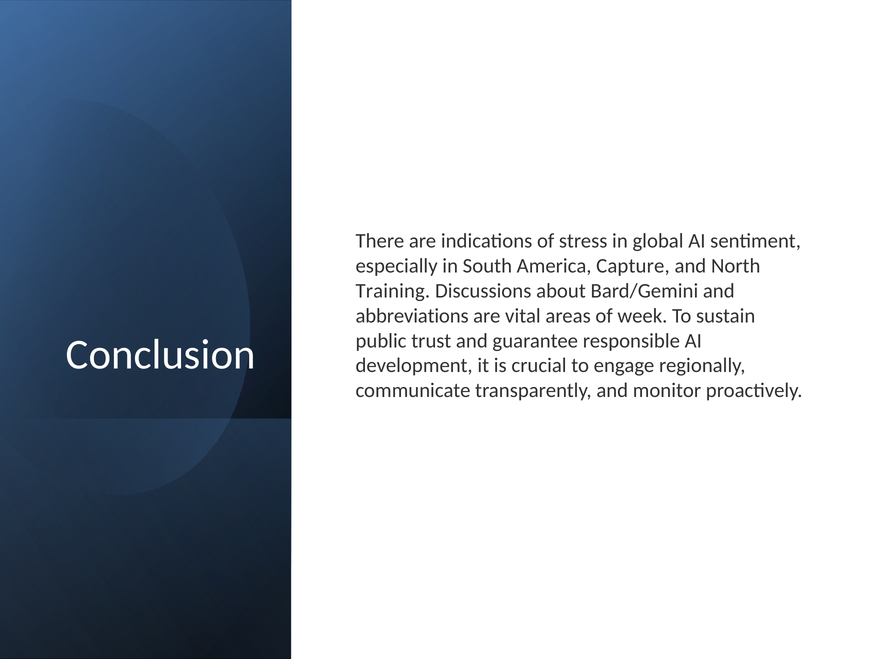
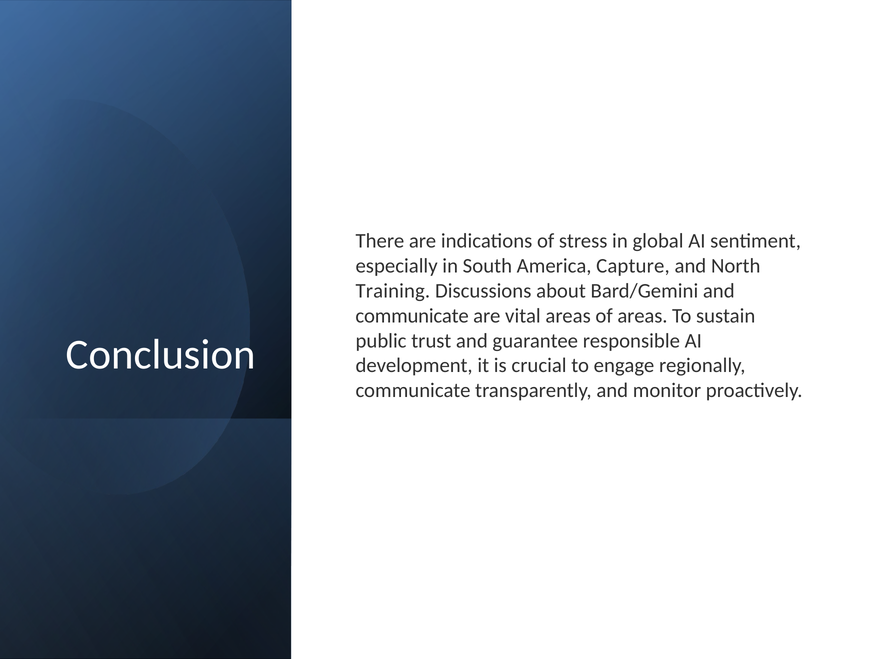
abbreviations at (412, 316): abbreviations -> communicate
of week: week -> areas
